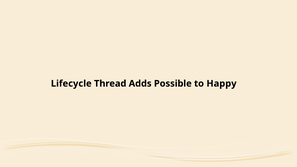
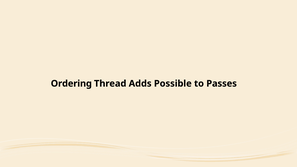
Lifecycle: Lifecycle -> Ordering
Happy: Happy -> Passes
